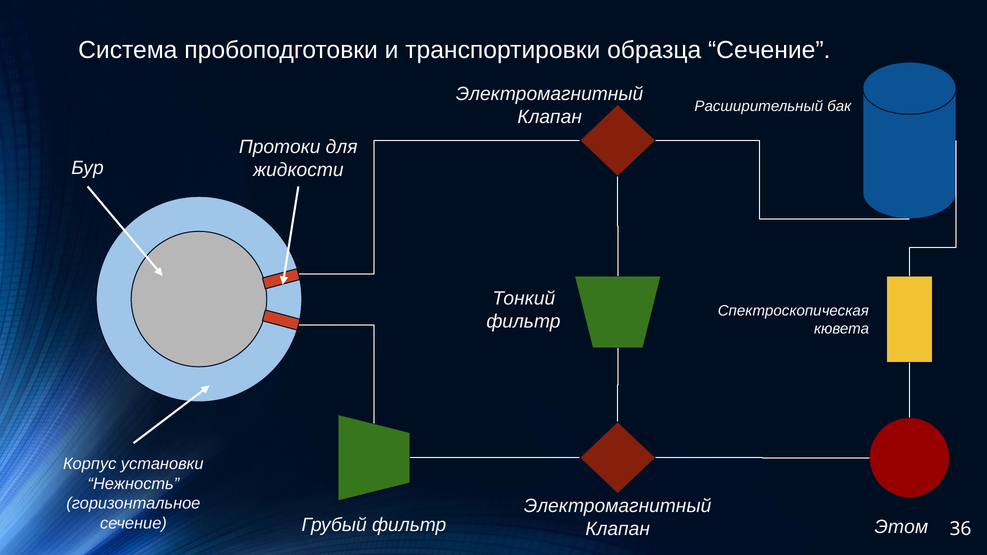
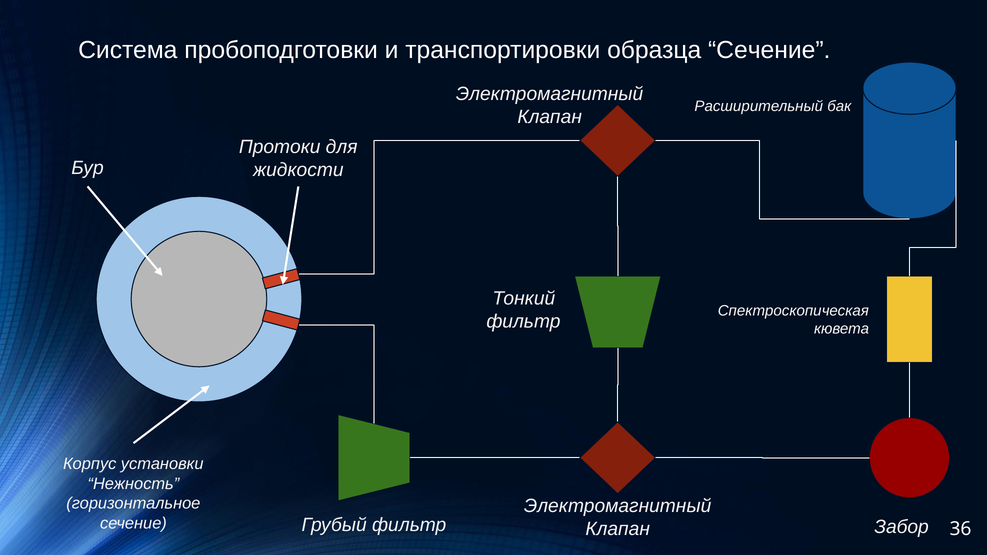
Этом: Этом -> Забор
